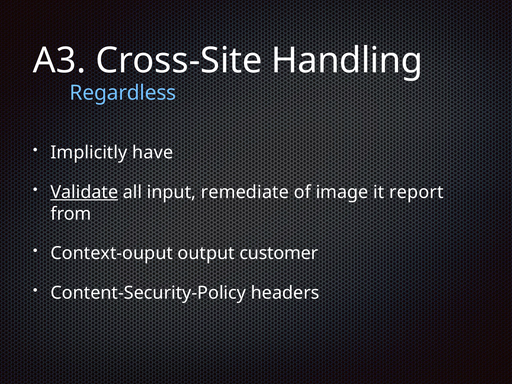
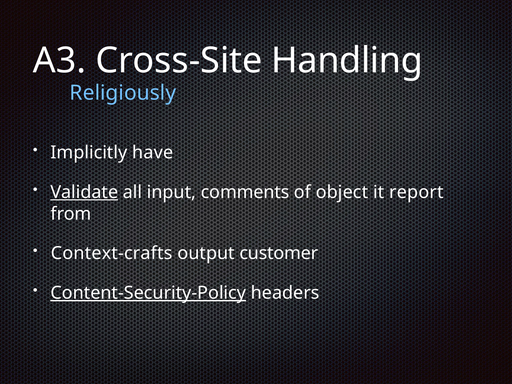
Regardless: Regardless -> Religiously
remediate: remediate -> comments
image: image -> object
Context-ouput: Context-ouput -> Context-crafts
Content-Security-Policy underline: none -> present
